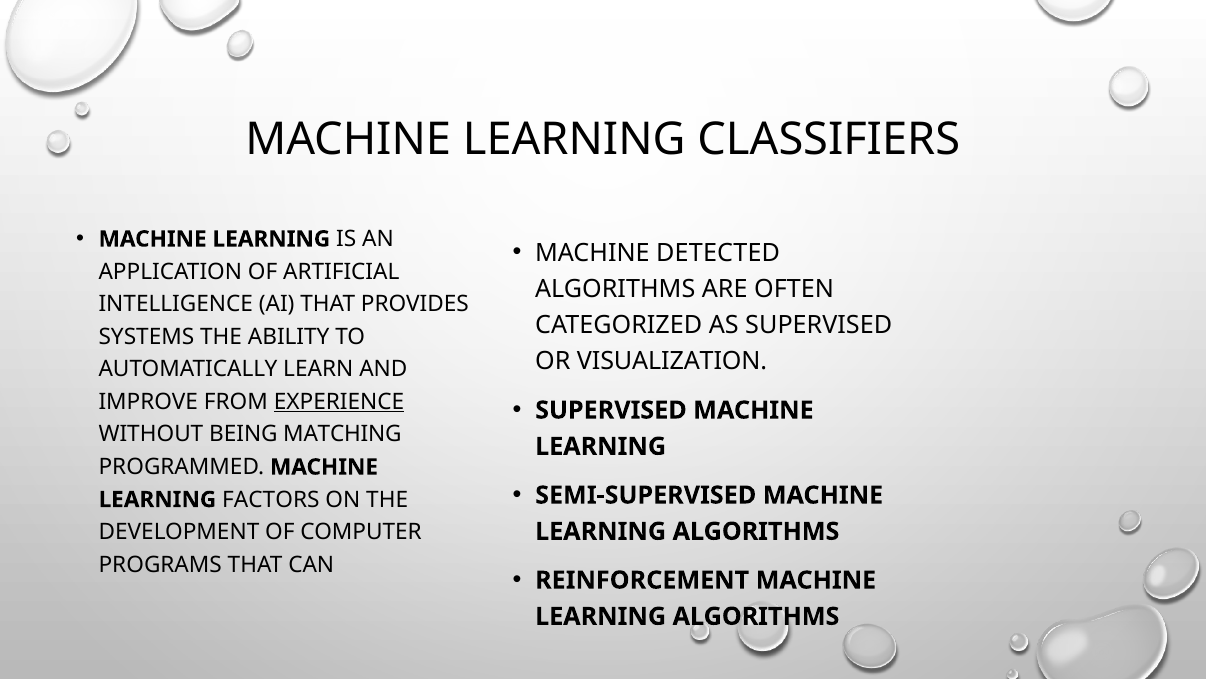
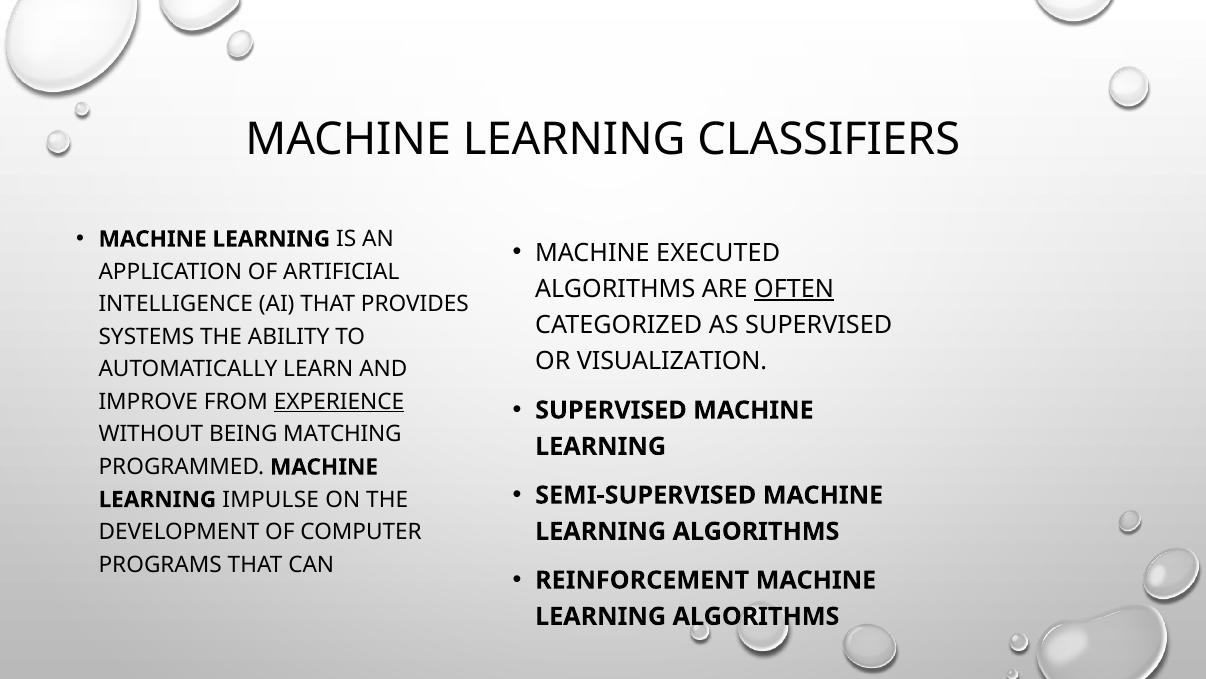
DETECTED: DETECTED -> EXECUTED
OFTEN underline: none -> present
FACTORS: FACTORS -> IMPULSE
